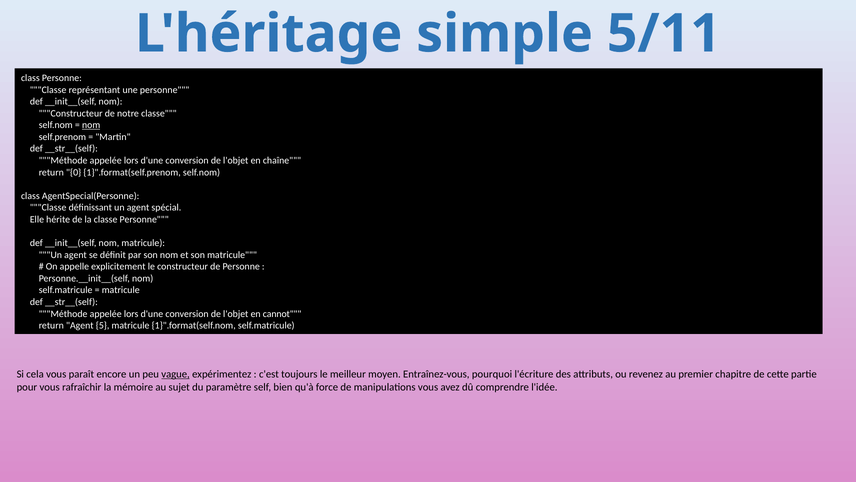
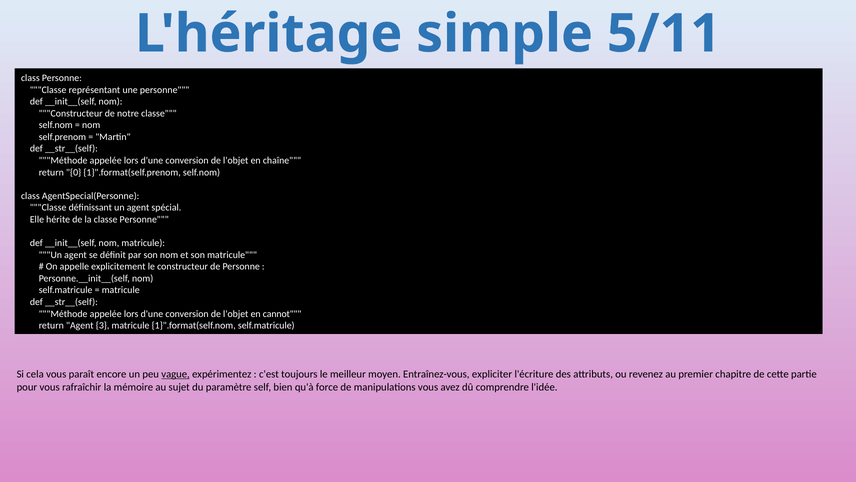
nom at (91, 125) underline: present -> none
5: 5 -> 3
pourquoi: pourquoi -> expliciter
